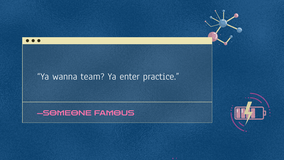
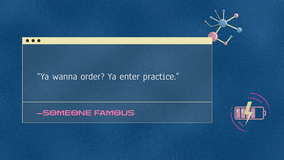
team: team -> order
